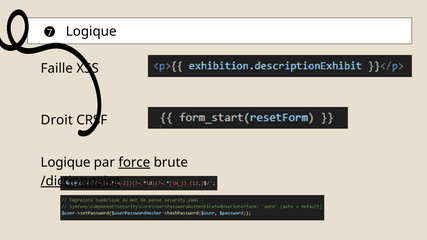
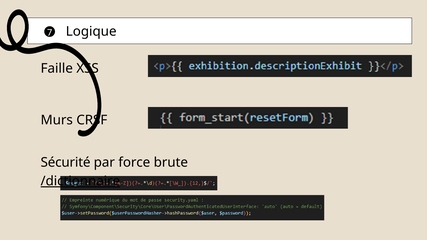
Droit: Droit -> Murs
Logique at (66, 163): Logique -> Sécurité
force underline: present -> none
